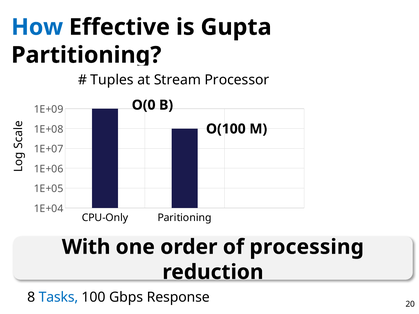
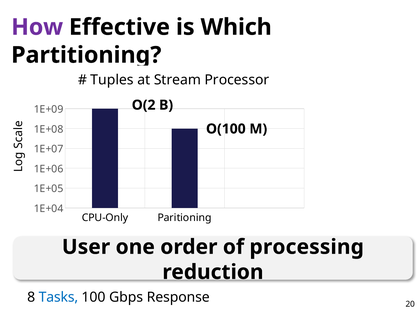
How colour: blue -> purple
Gupta: Gupta -> Which
O(0: O(0 -> O(2
With: With -> User
